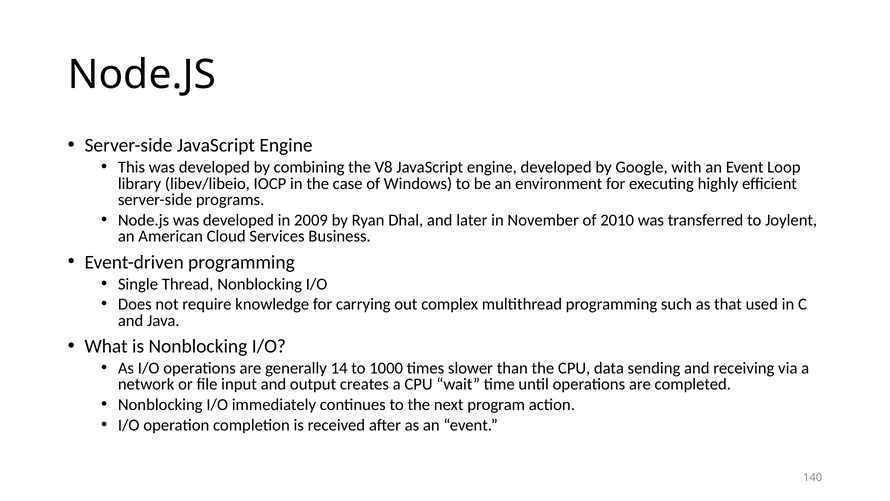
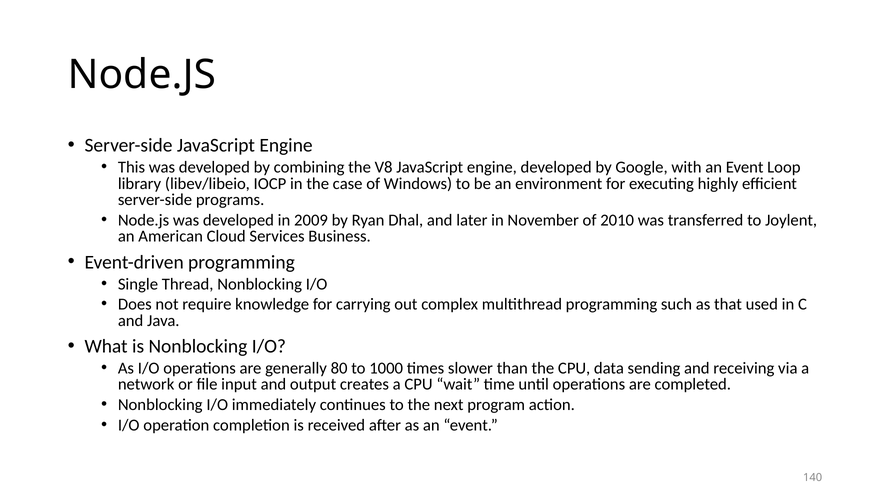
14: 14 -> 80
